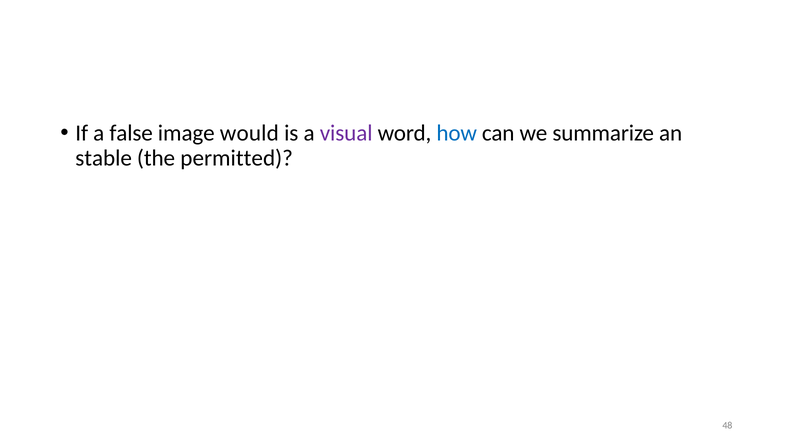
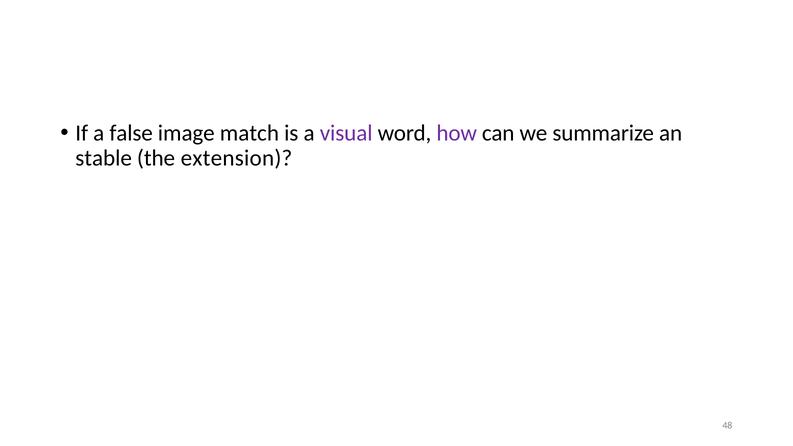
would: would -> match
how colour: blue -> purple
permitted: permitted -> extension
